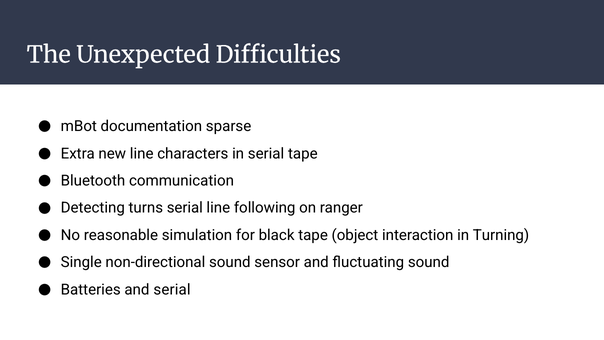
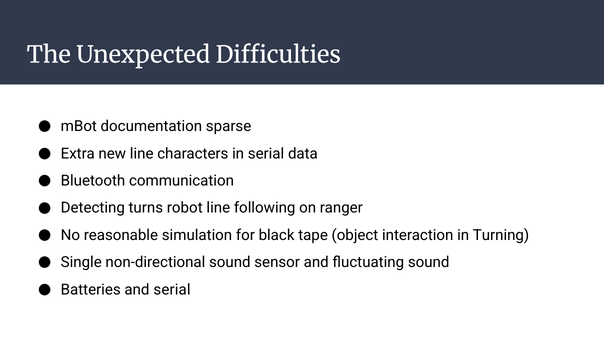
serial tape: tape -> data
turns serial: serial -> robot
